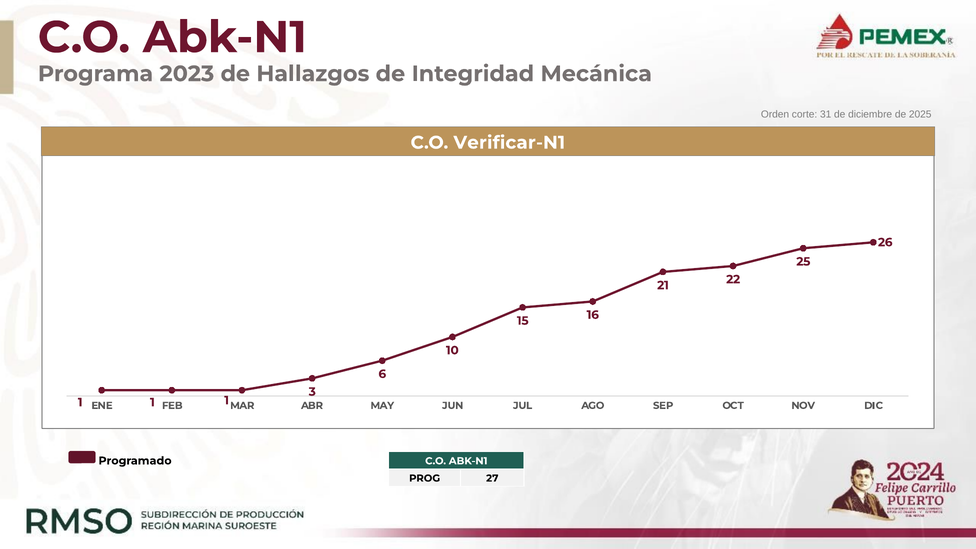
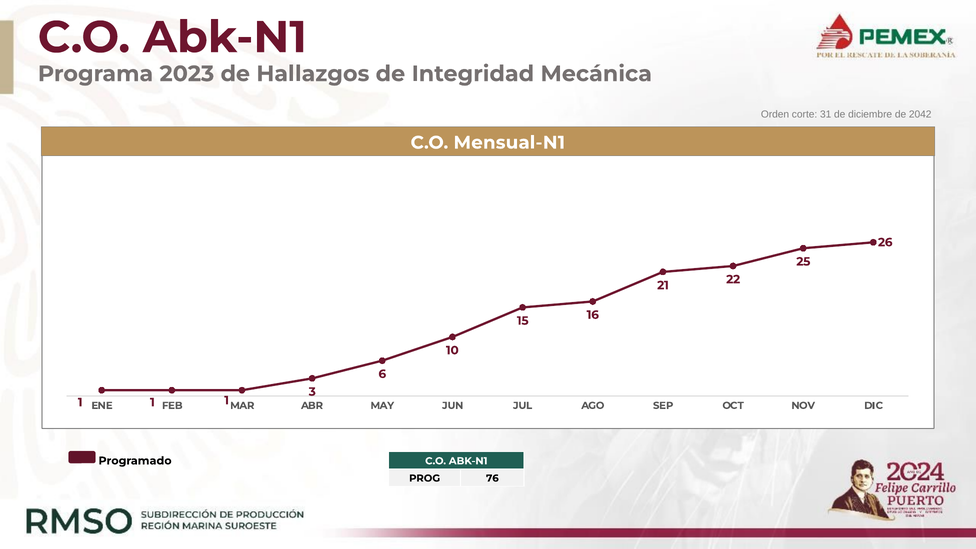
2025: 2025 -> 2042
Verificar-N1: Verificar-N1 -> Mensual-N1
27: 27 -> 76
